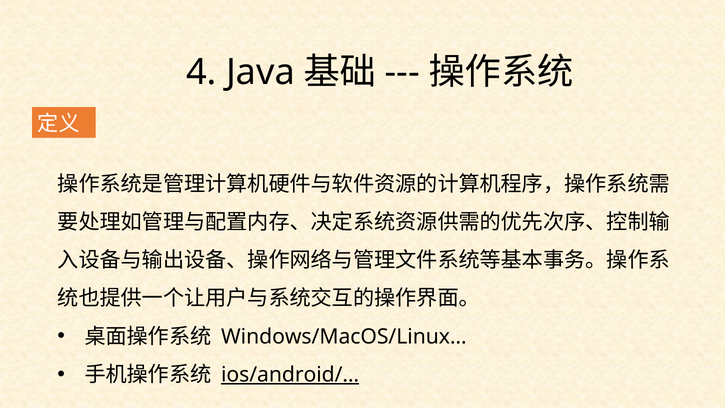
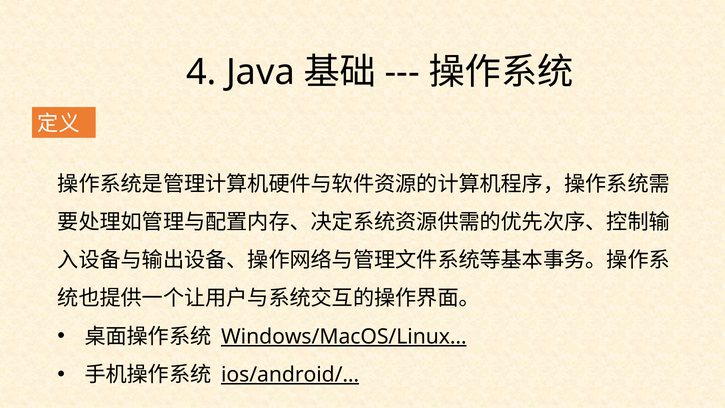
Windows/MacOS/Linux… underline: none -> present
